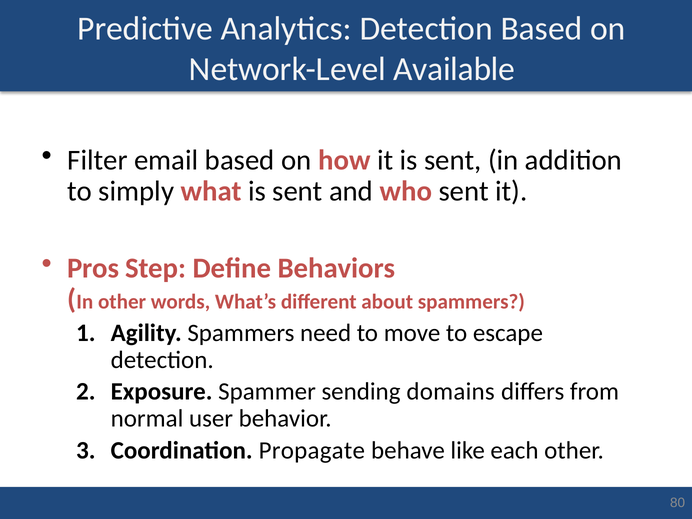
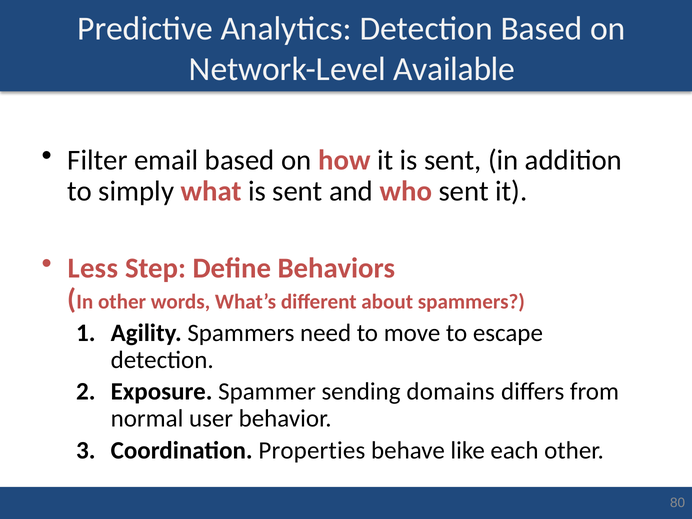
Pros: Pros -> Less
Propagate: Propagate -> Properties
